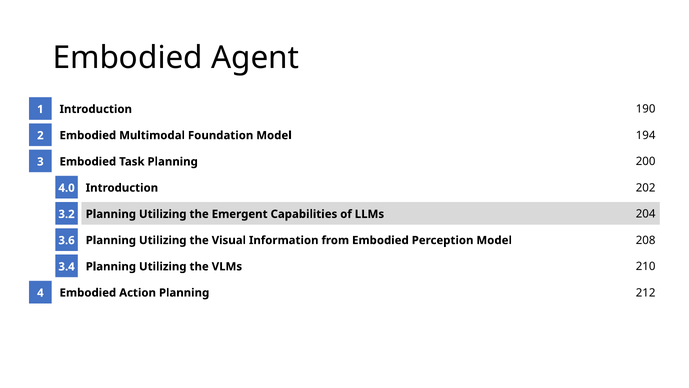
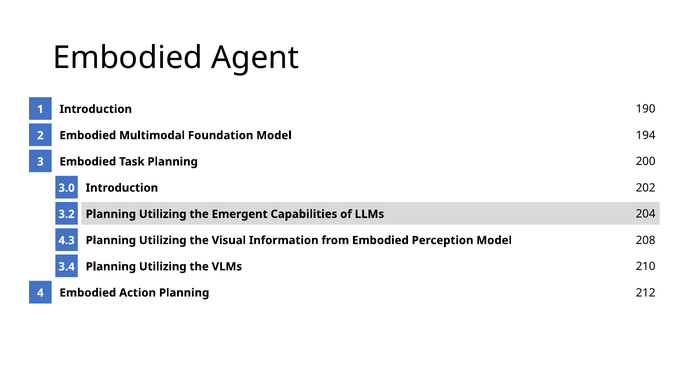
4.0: 4.0 -> 3.0
3.6: 3.6 -> 4.3
